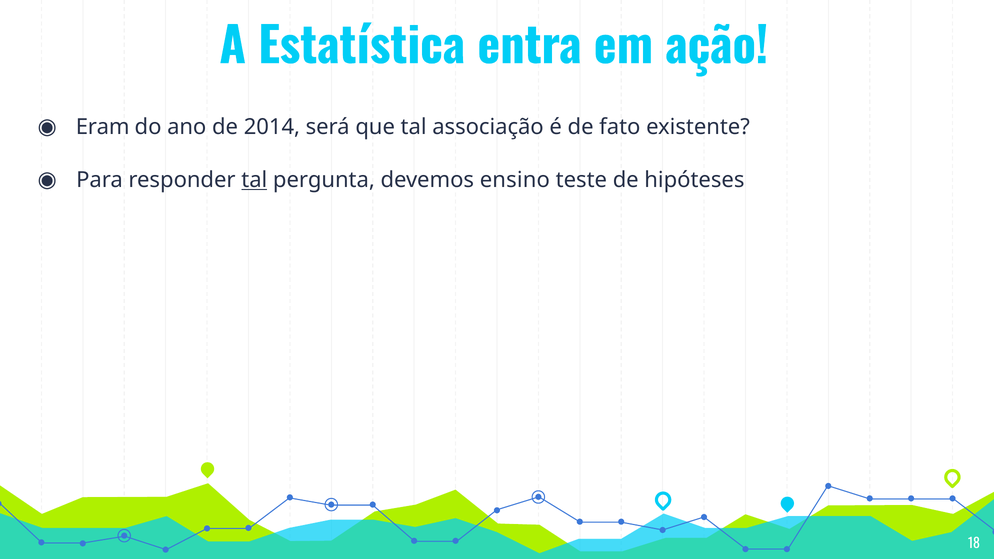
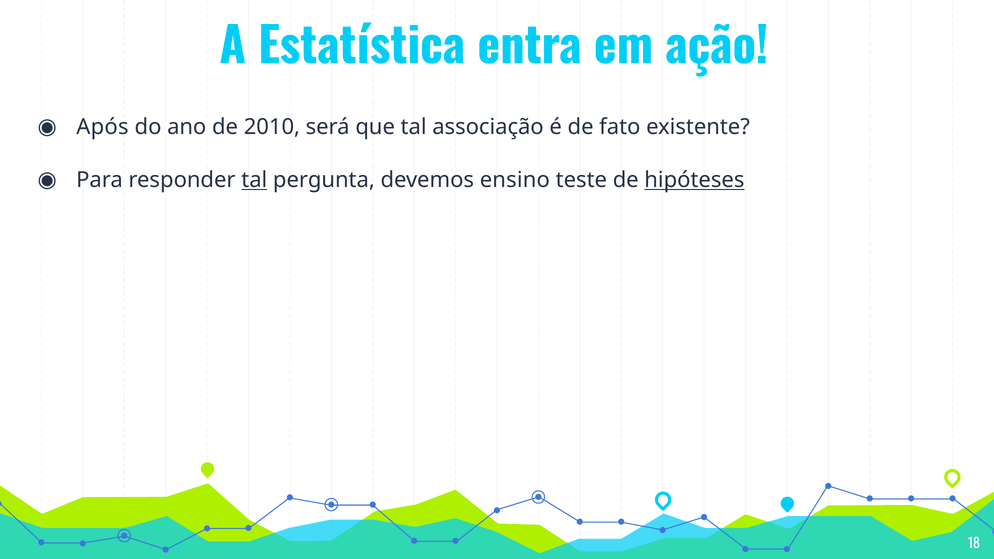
Eram: Eram -> Após
2014: 2014 -> 2010
hipóteses underline: none -> present
